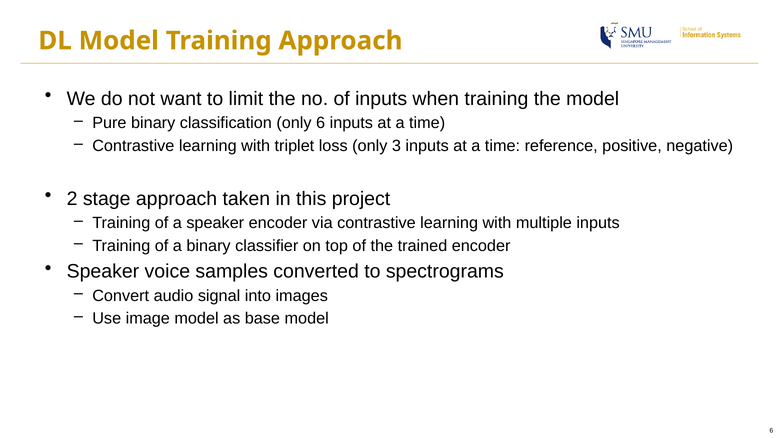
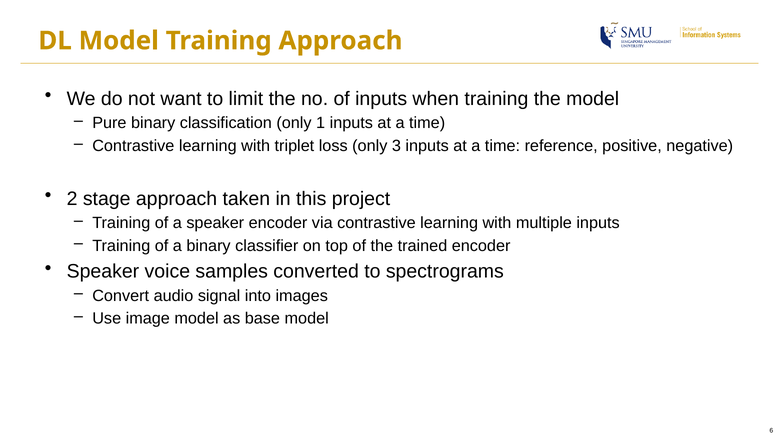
only 6: 6 -> 1
